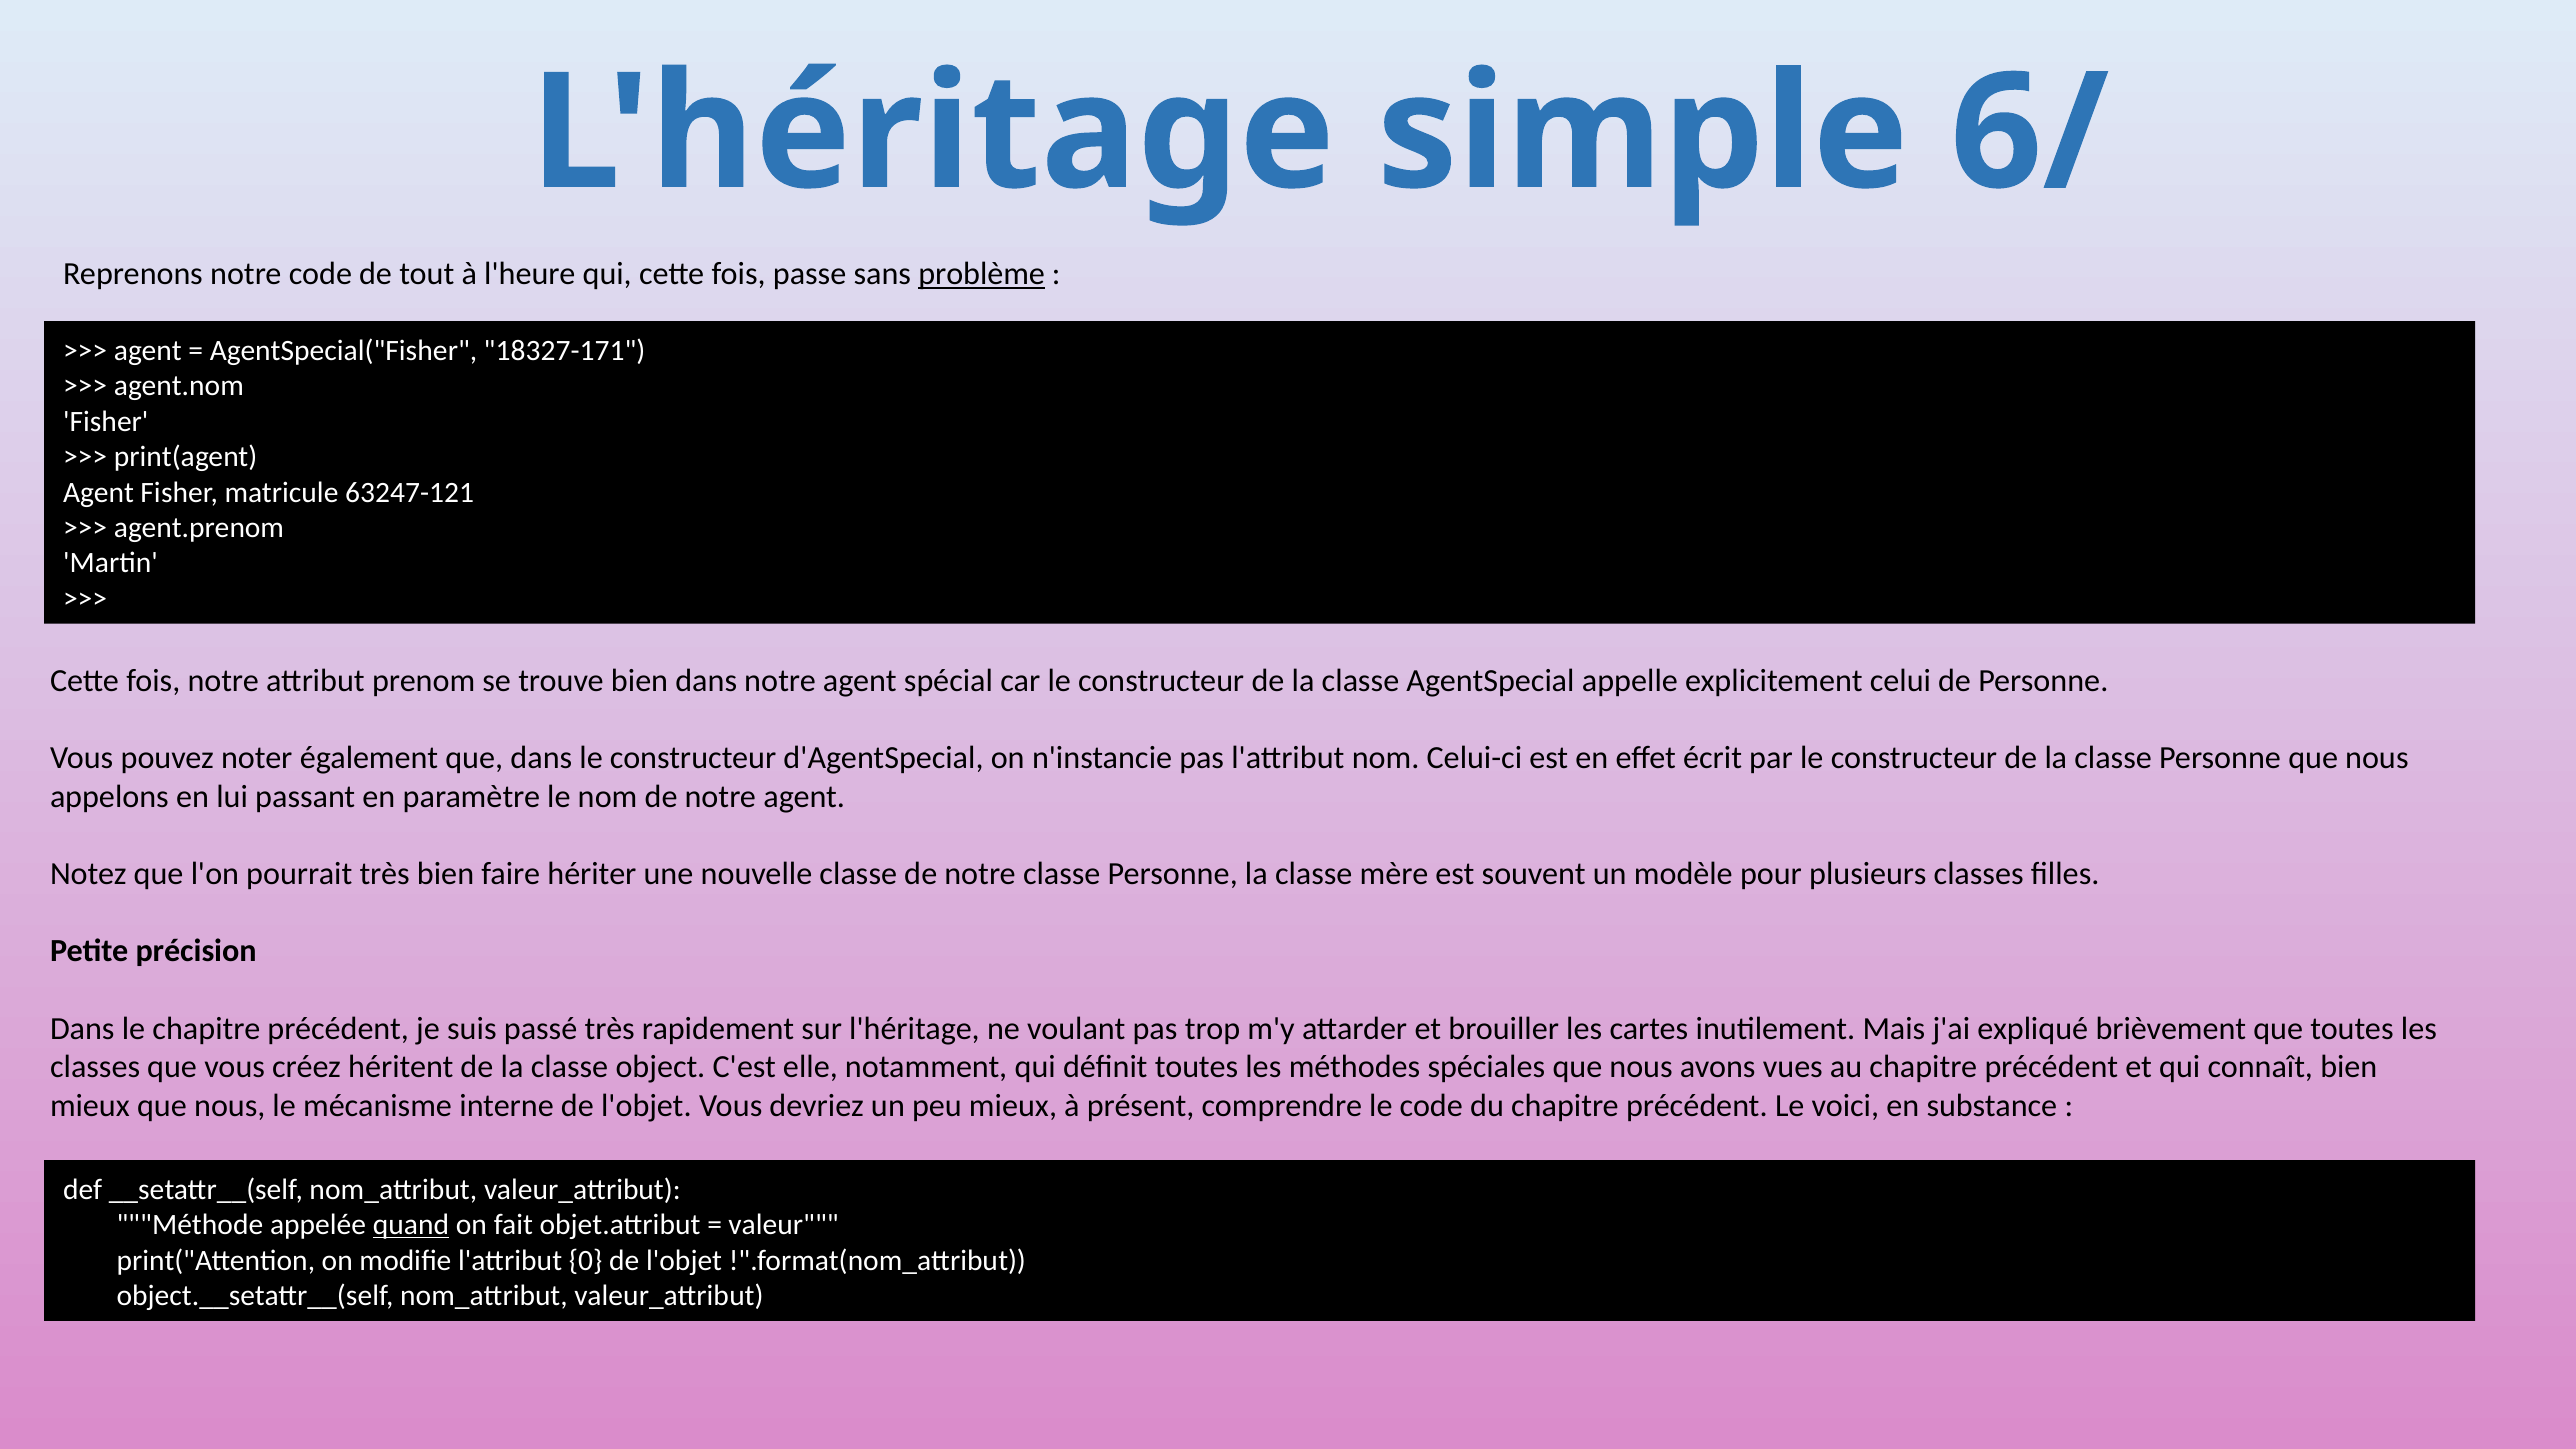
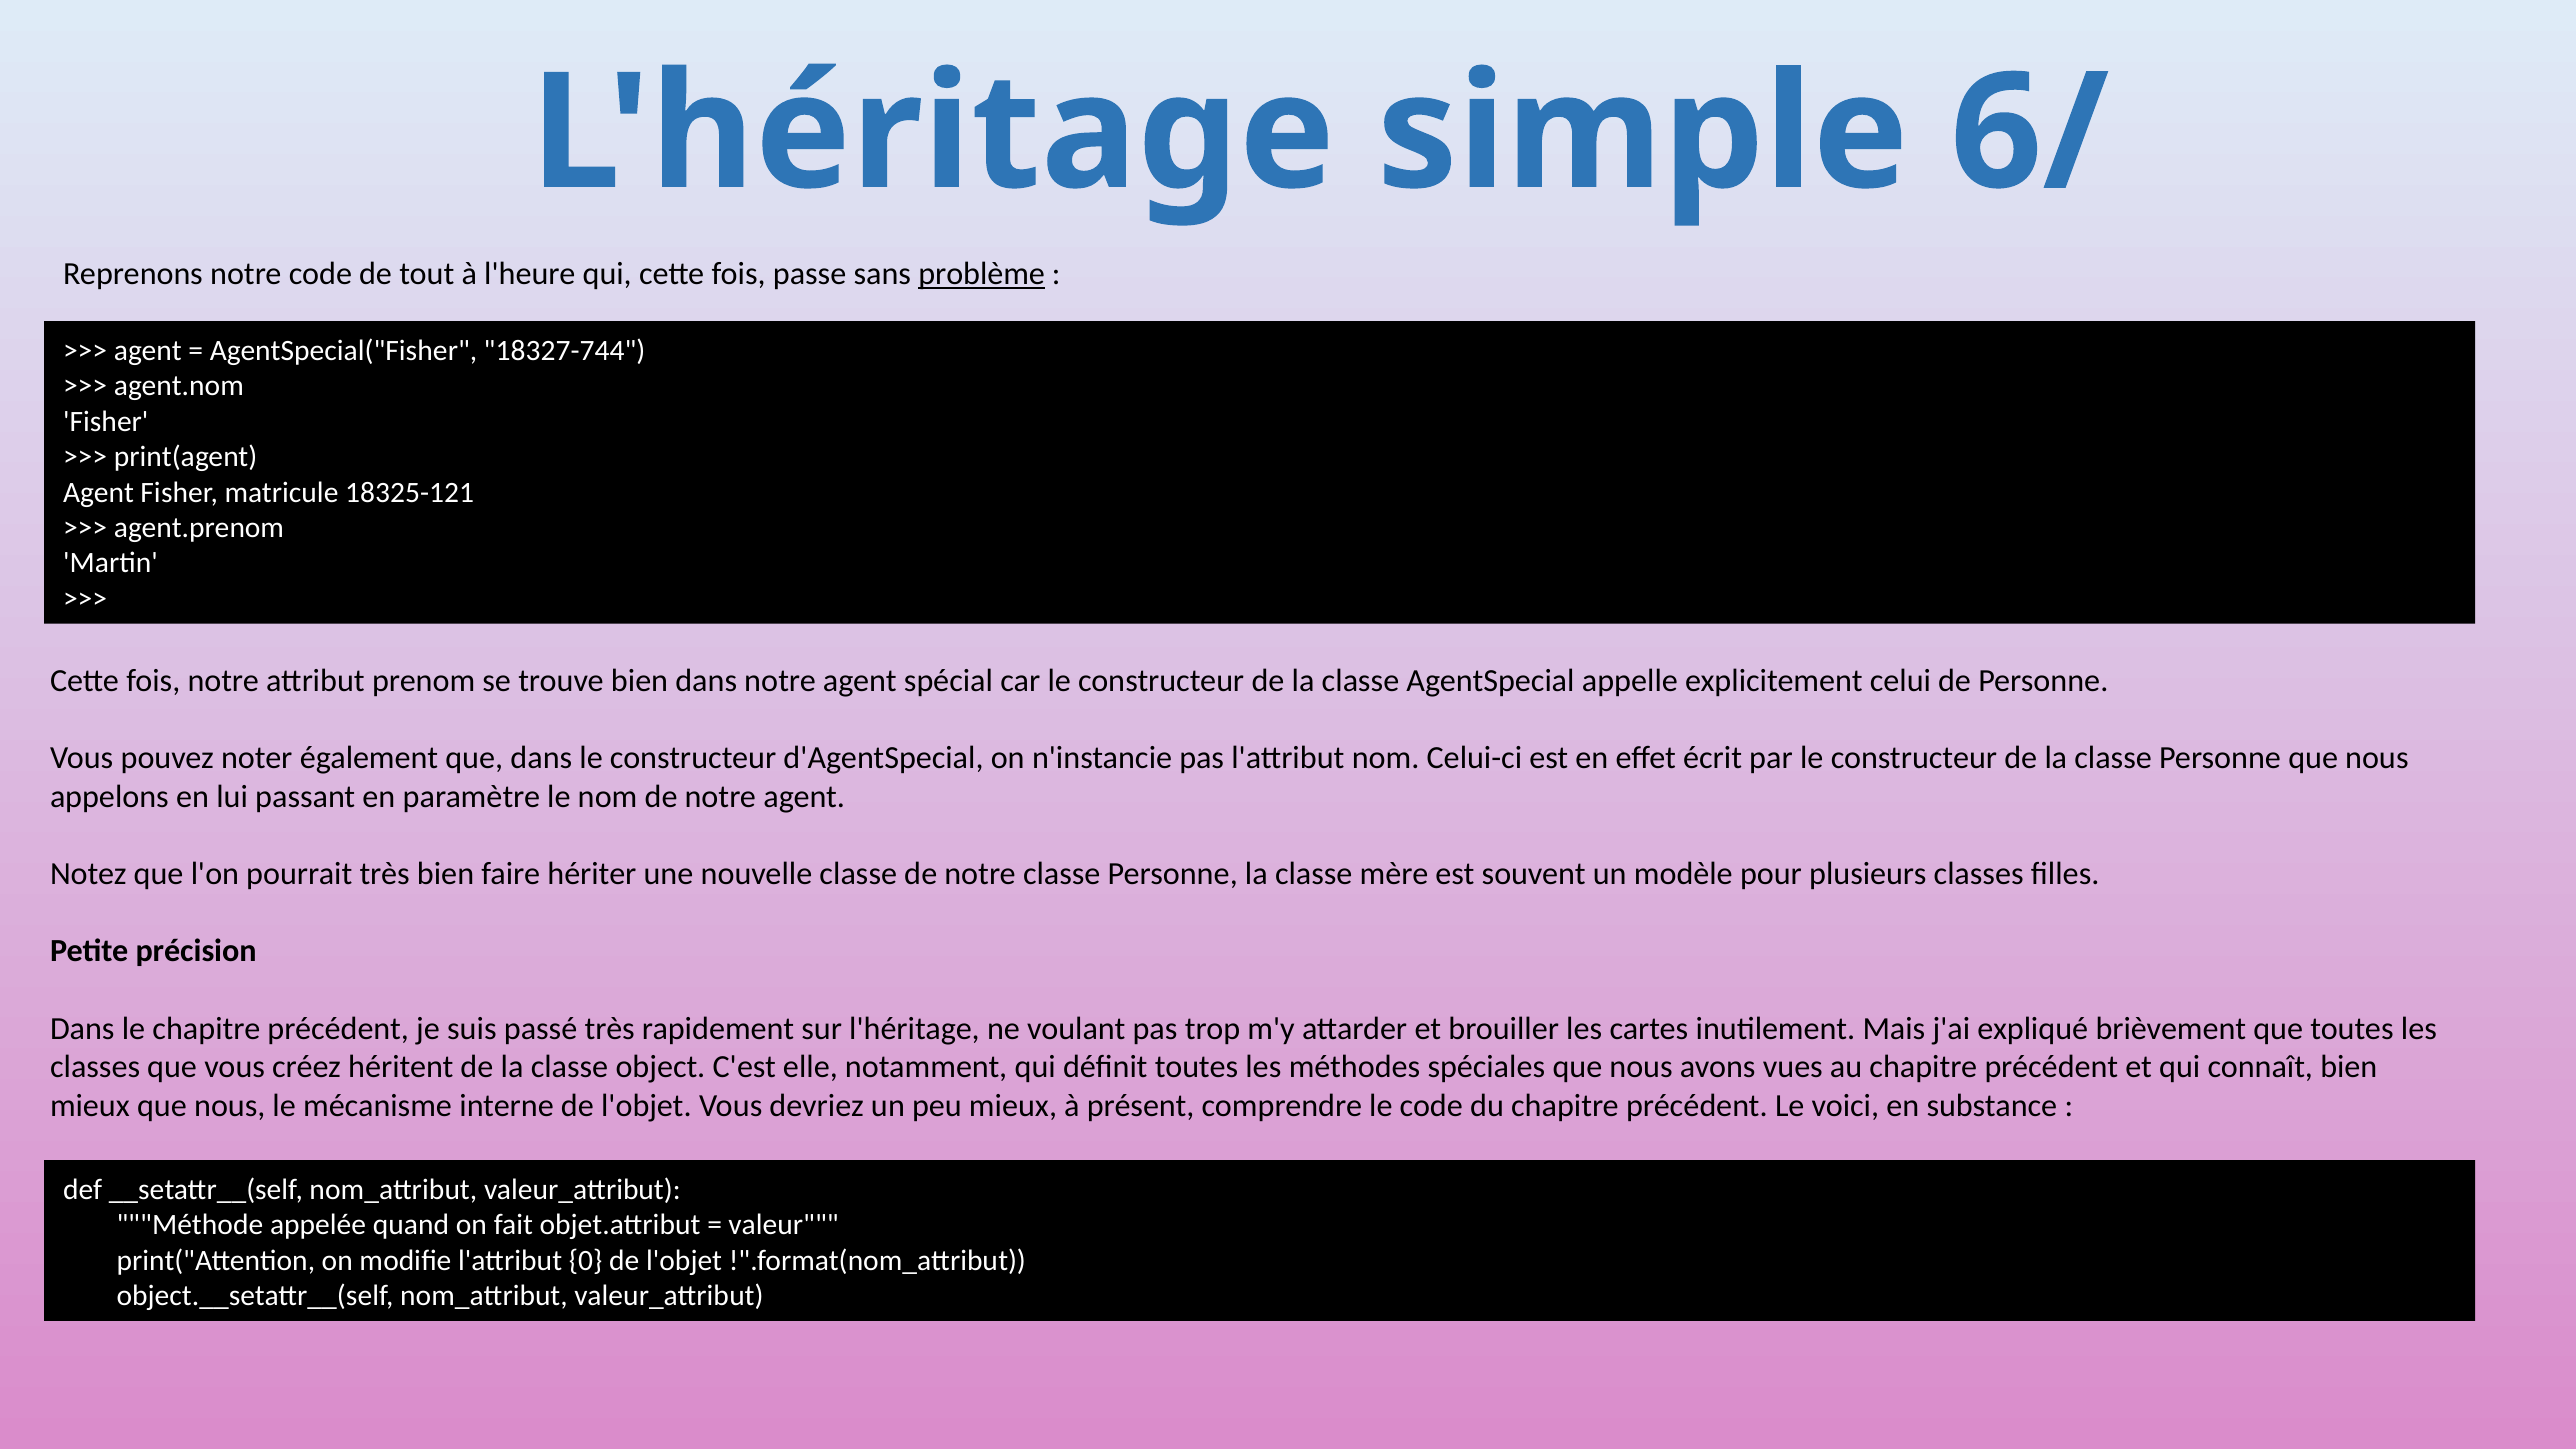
18327-171: 18327-171 -> 18327-744
63247-121: 63247-121 -> 18325-121
quand underline: present -> none
